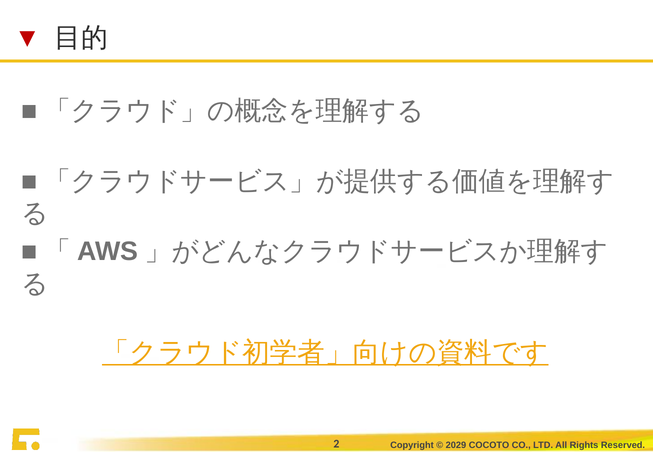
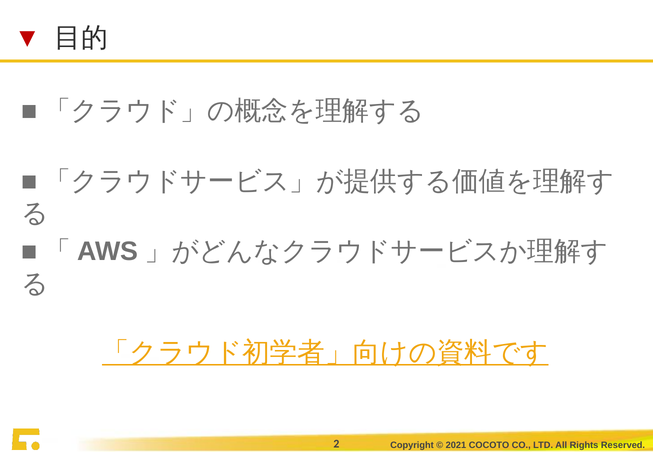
2029: 2029 -> 2021
